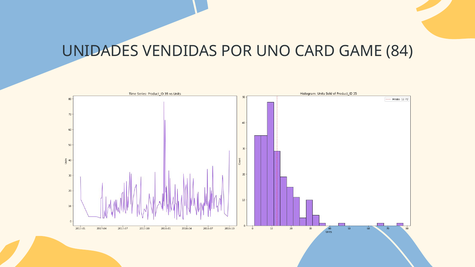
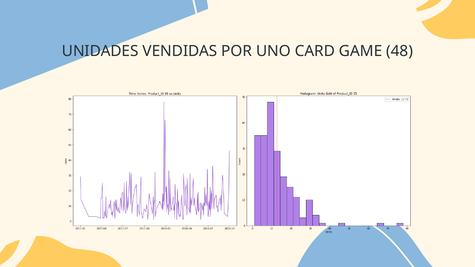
84: 84 -> 48
